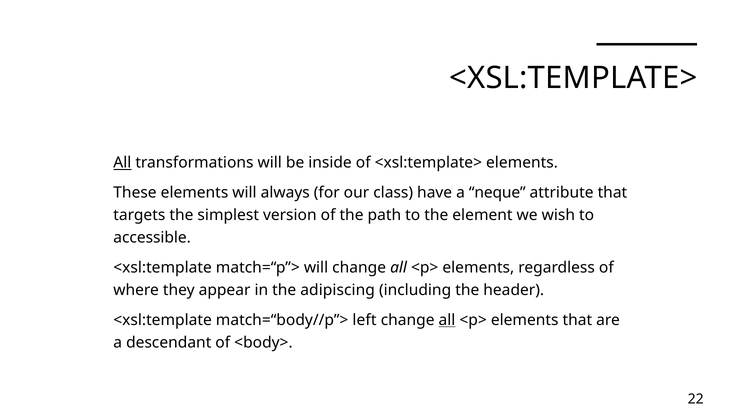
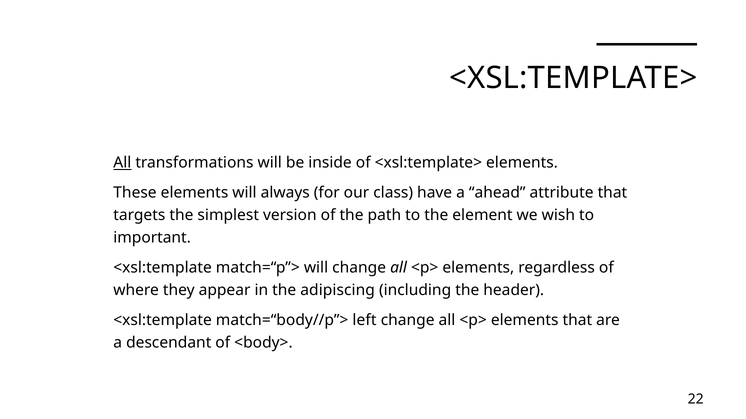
neque: neque -> ahead
accessible: accessible -> important
all at (447, 321) underline: present -> none
